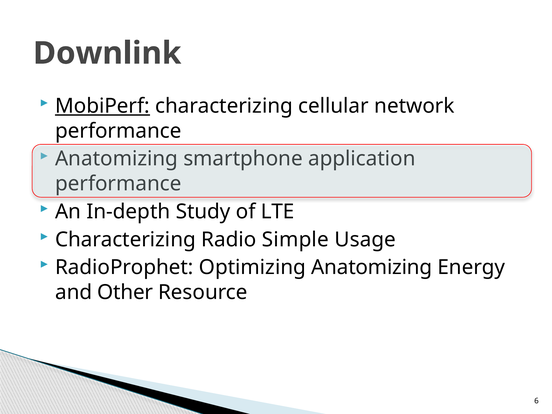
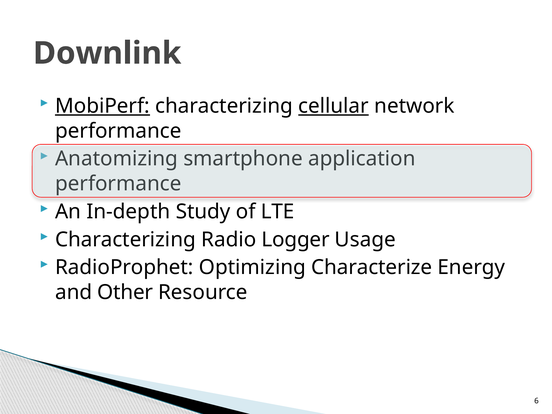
cellular underline: none -> present
Simple: Simple -> Logger
Optimizing Anatomizing: Anatomizing -> Characterize
